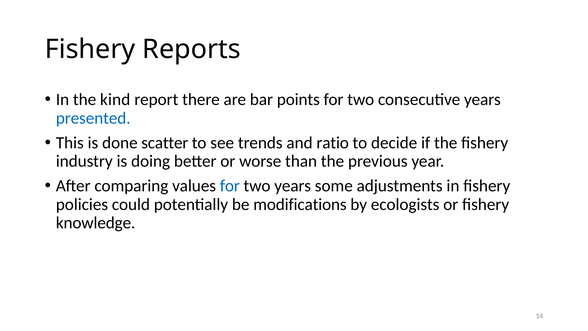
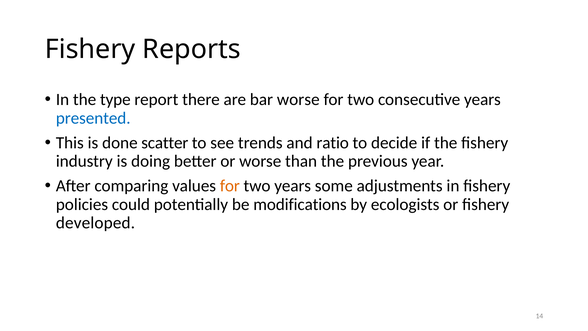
kind: kind -> type
bar points: points -> worse
for at (230, 186) colour: blue -> orange
knowledge: knowledge -> developed
